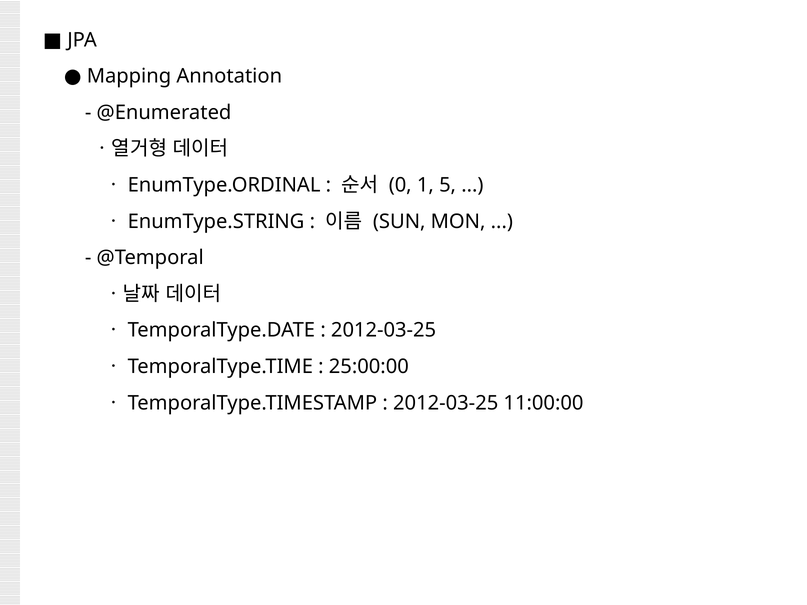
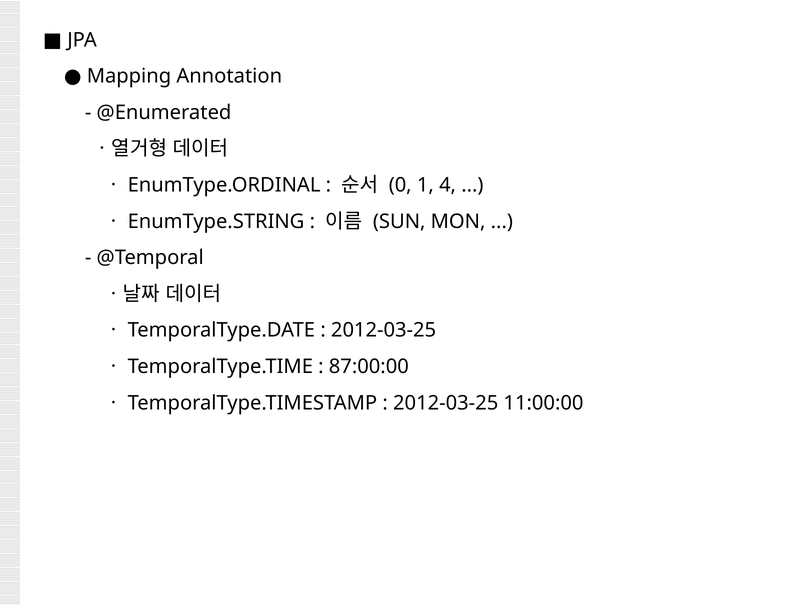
5: 5 -> 4
25:00:00: 25:00:00 -> 87:00:00
